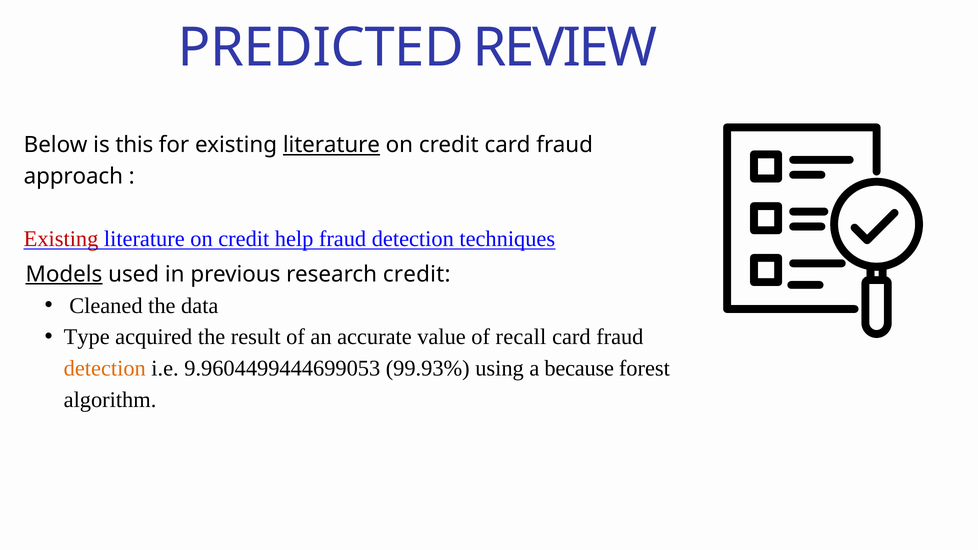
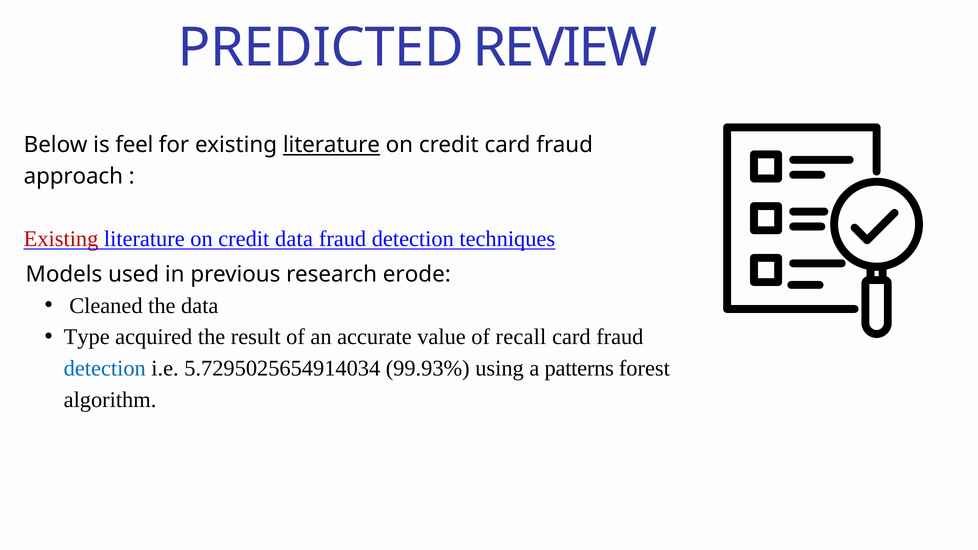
this: this -> feel
credit help: help -> data
Models underline: present -> none
research credit: credit -> erode
detection at (105, 368) colour: orange -> blue
9.9604499444699053: 9.9604499444699053 -> 5.7295025654914034
because: because -> patterns
